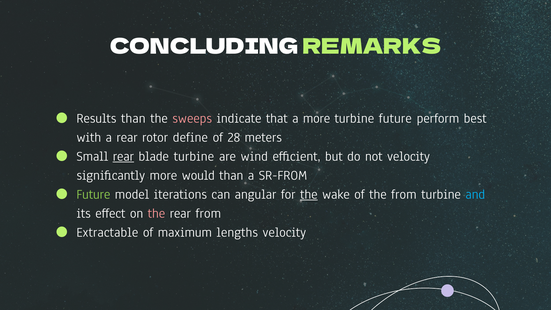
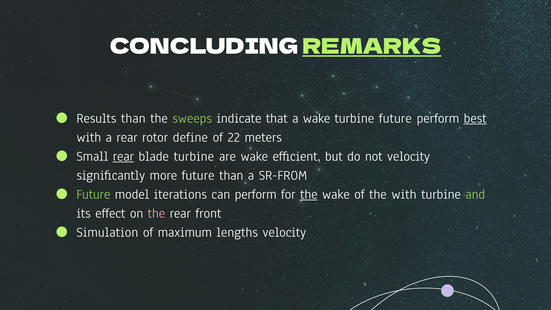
REMARKS underline: none -> present
sweeps colour: pink -> light green
a more: more -> wake
best underline: none -> present
28: 28 -> 22
are wind: wind -> wake
more would: would -> future
can angular: angular -> perform
the from: from -> with
and colour: light blue -> light green
rear from: from -> front
Extractable: Extractable -> Simulation
